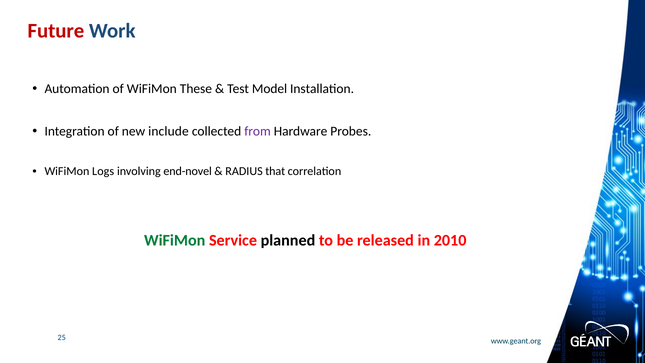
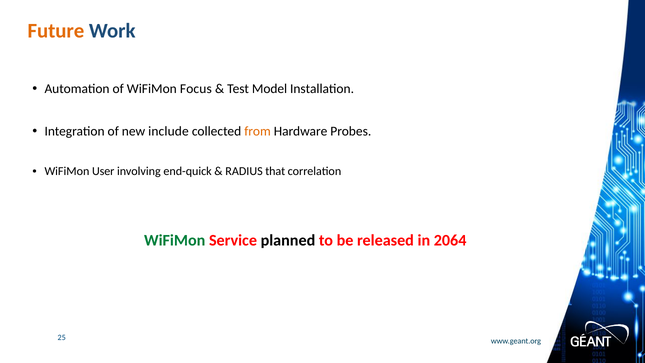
Future colour: red -> orange
These: These -> Focus
from colour: purple -> orange
Logs: Logs -> User
end-novel: end-novel -> end-quick
2010: 2010 -> 2064
